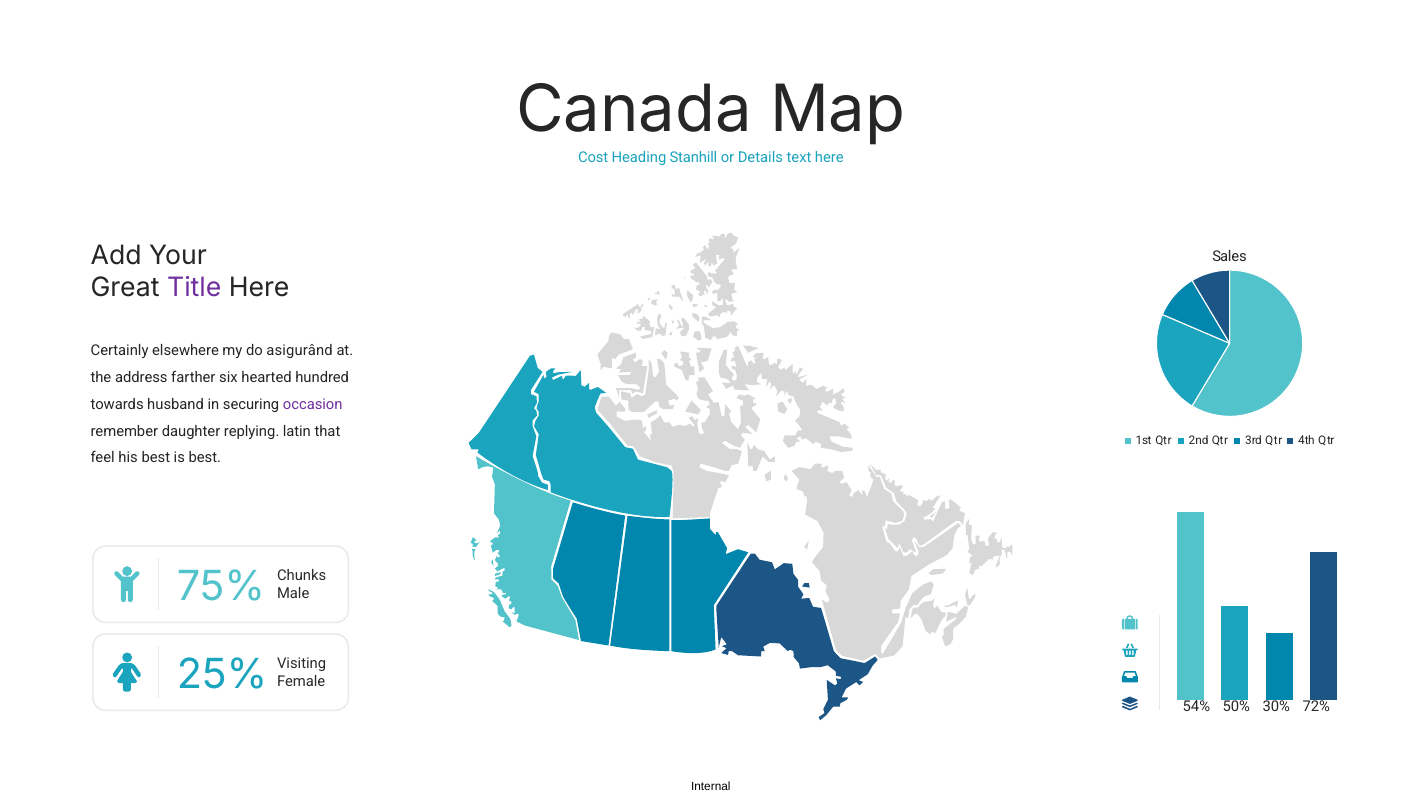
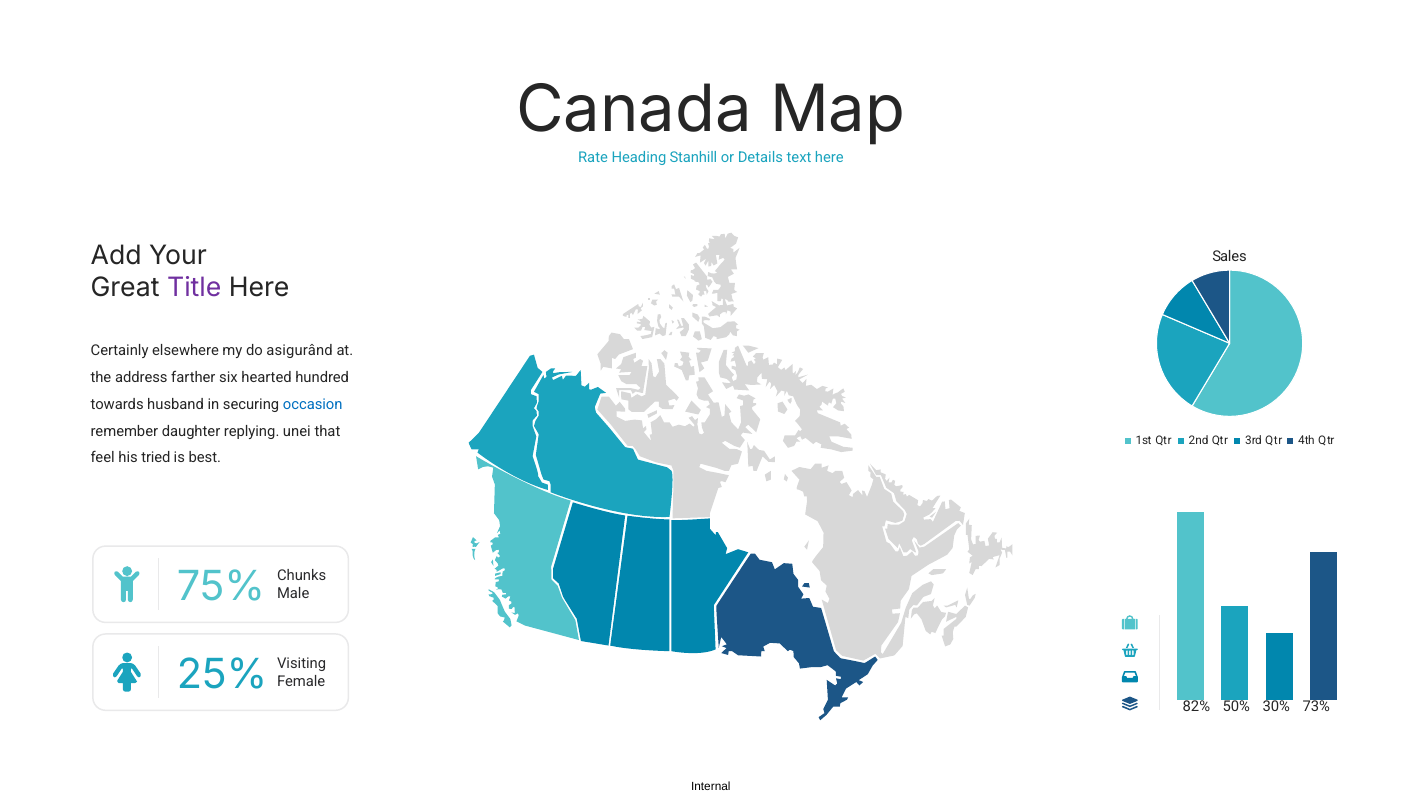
Cost: Cost -> Rate
occasion colour: purple -> blue
latin: latin -> unei
his best: best -> tried
54%: 54% -> 82%
72%: 72% -> 73%
